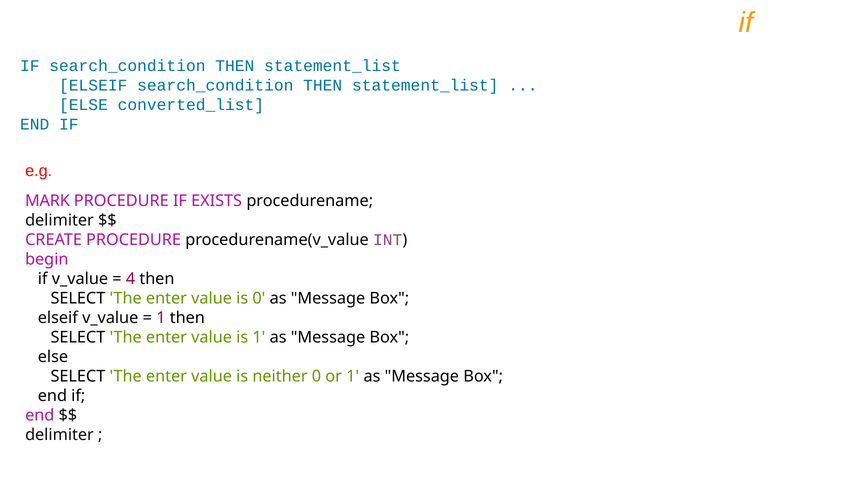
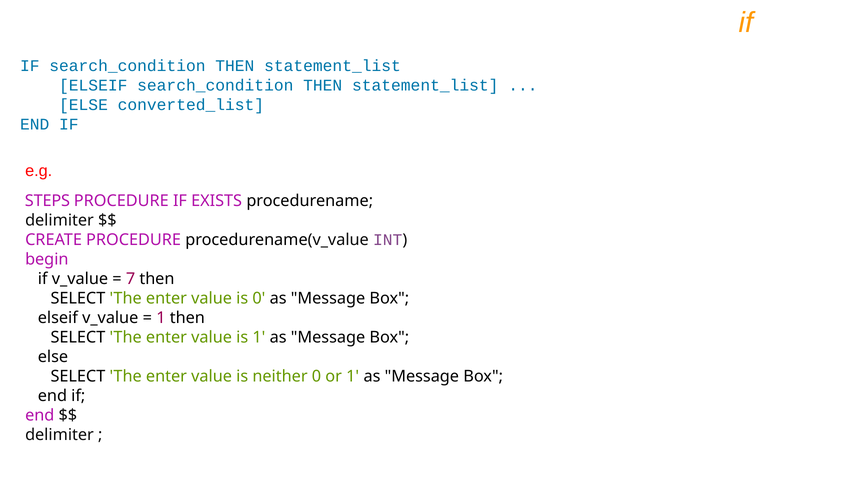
MARK: MARK -> STEPS
4: 4 -> 7
